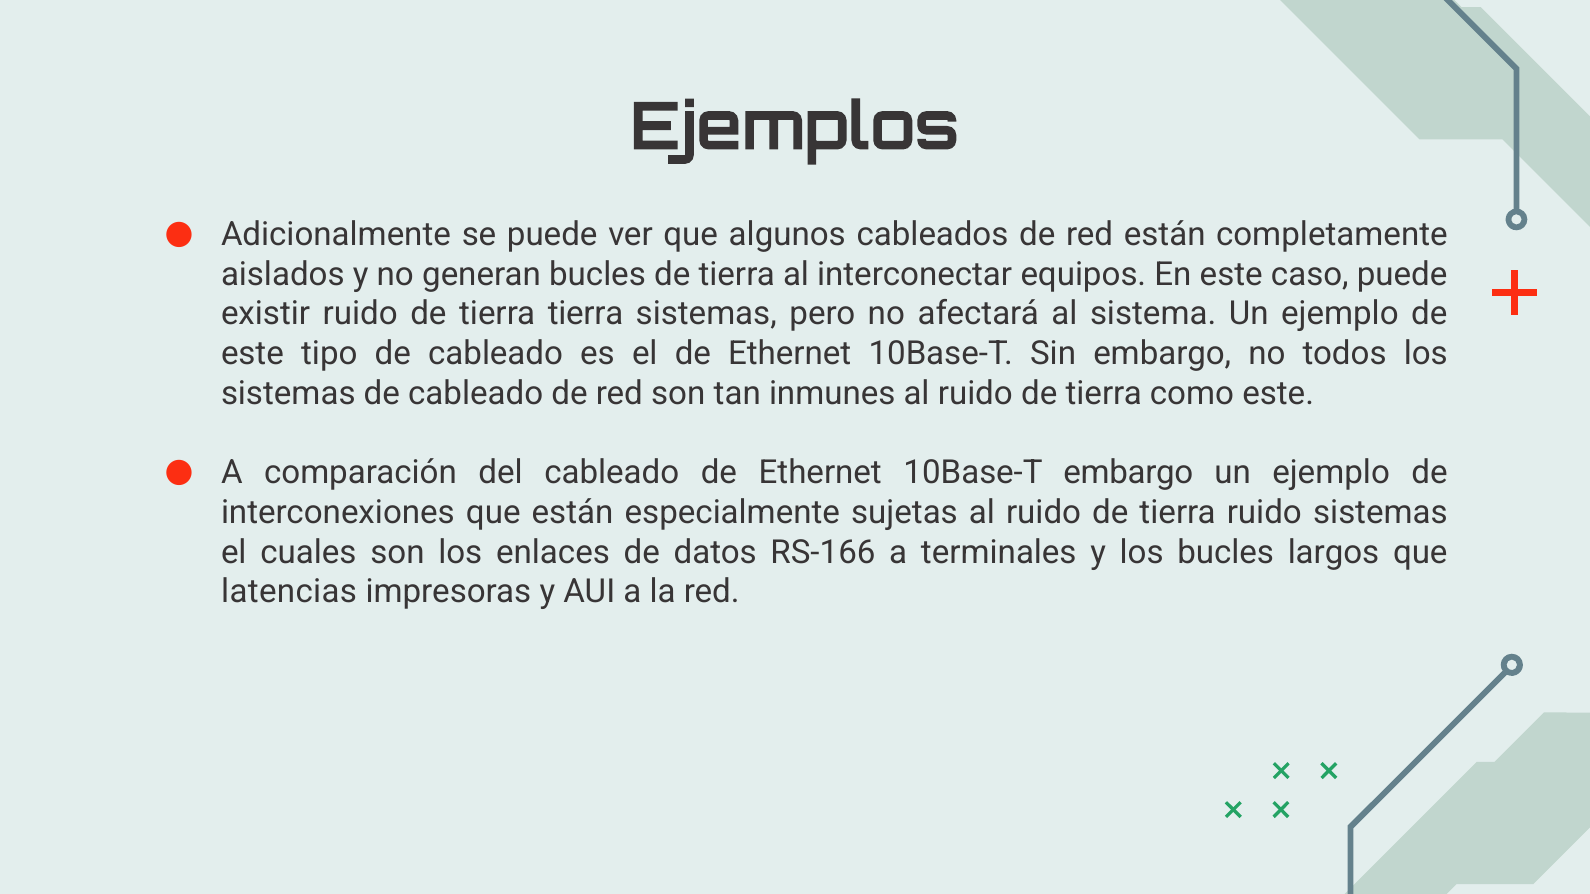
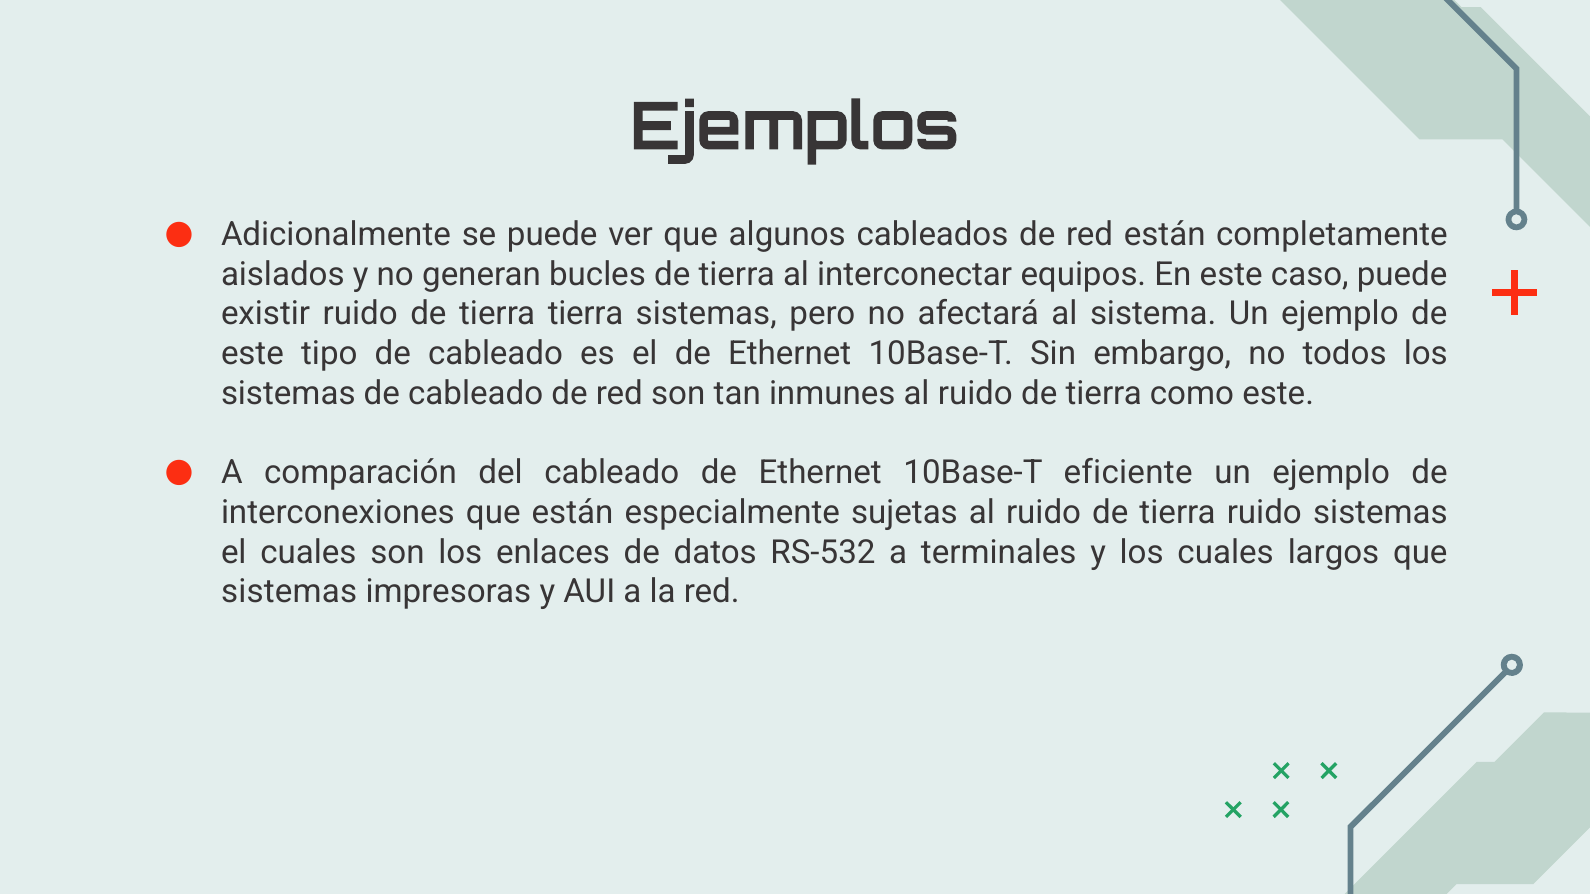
10Base-T embargo: embargo -> eficiente
RS-166: RS-166 -> RS-532
los bucles: bucles -> cuales
latencias at (289, 592): latencias -> sistemas
